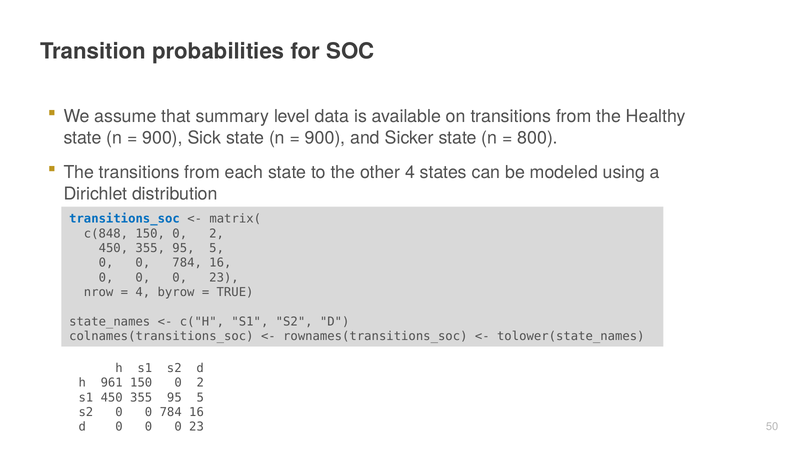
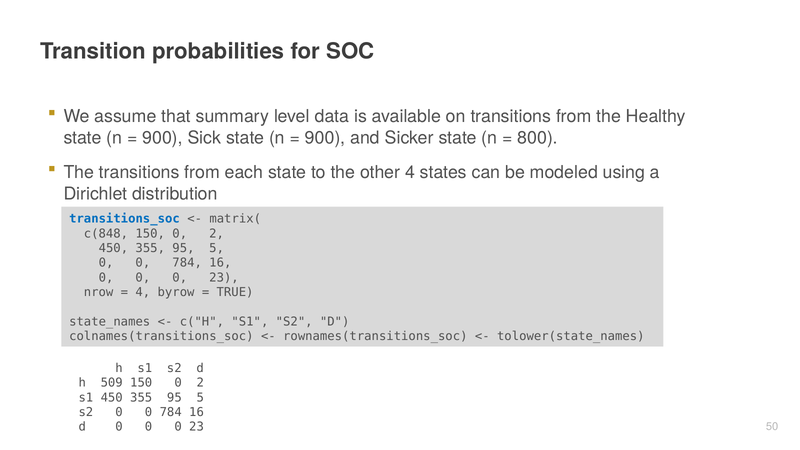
961: 961 -> 509
